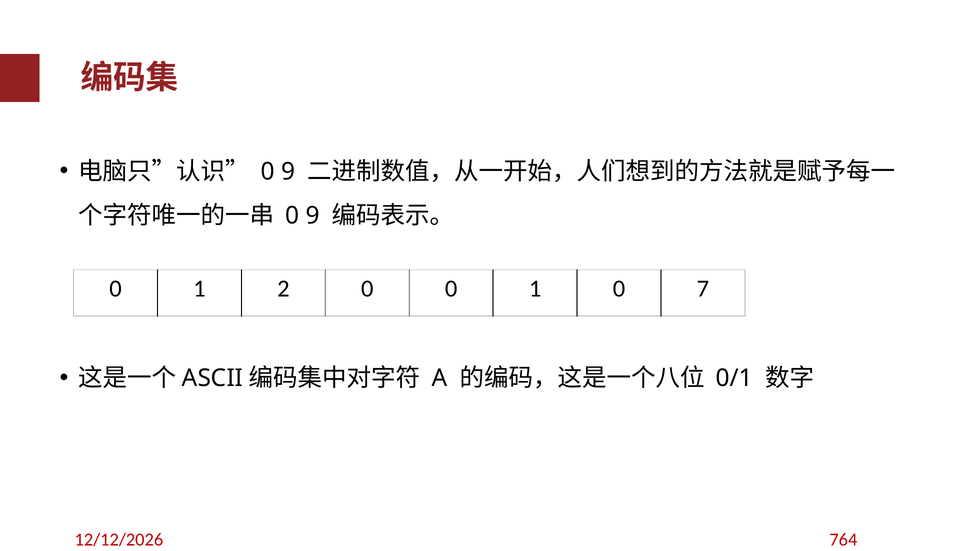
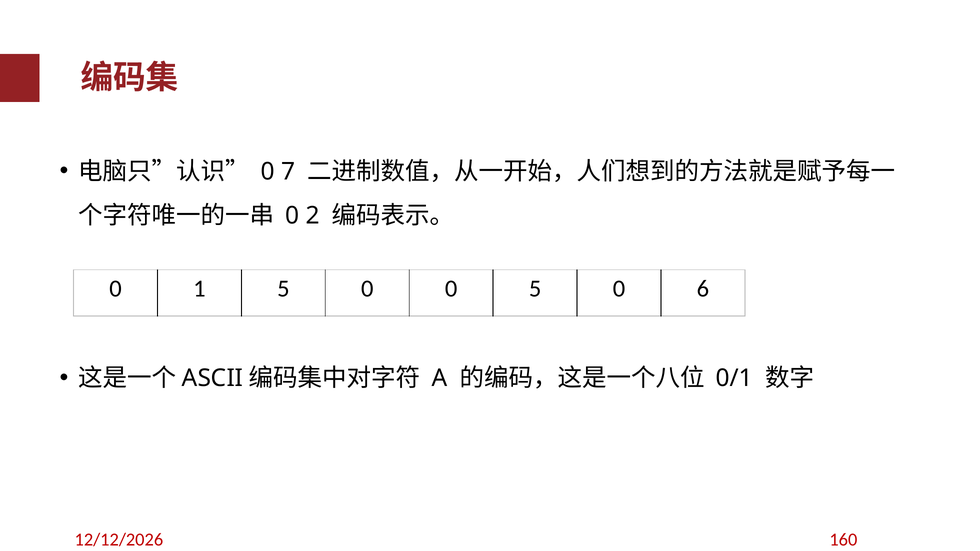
9 at (288, 171): 9 -> 7
9 at (313, 216): 9 -> 2
1 2: 2 -> 5
0 0 1: 1 -> 5
7: 7 -> 6
764: 764 -> 160
